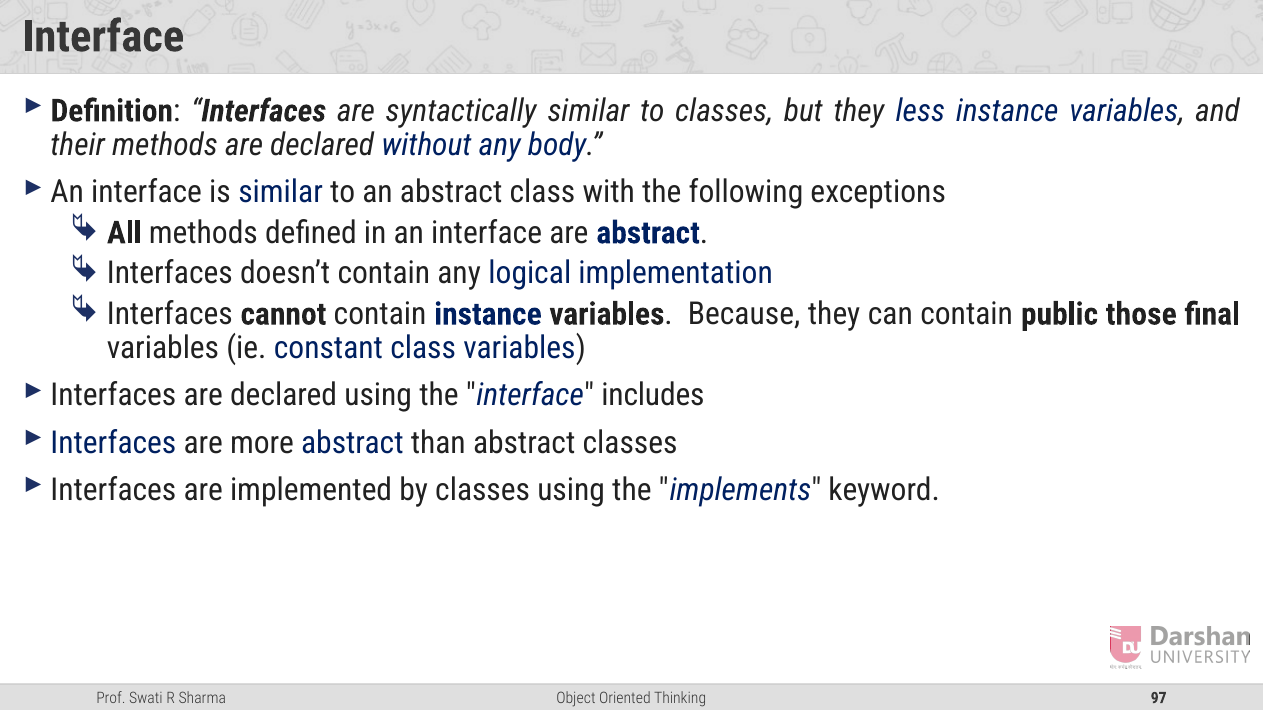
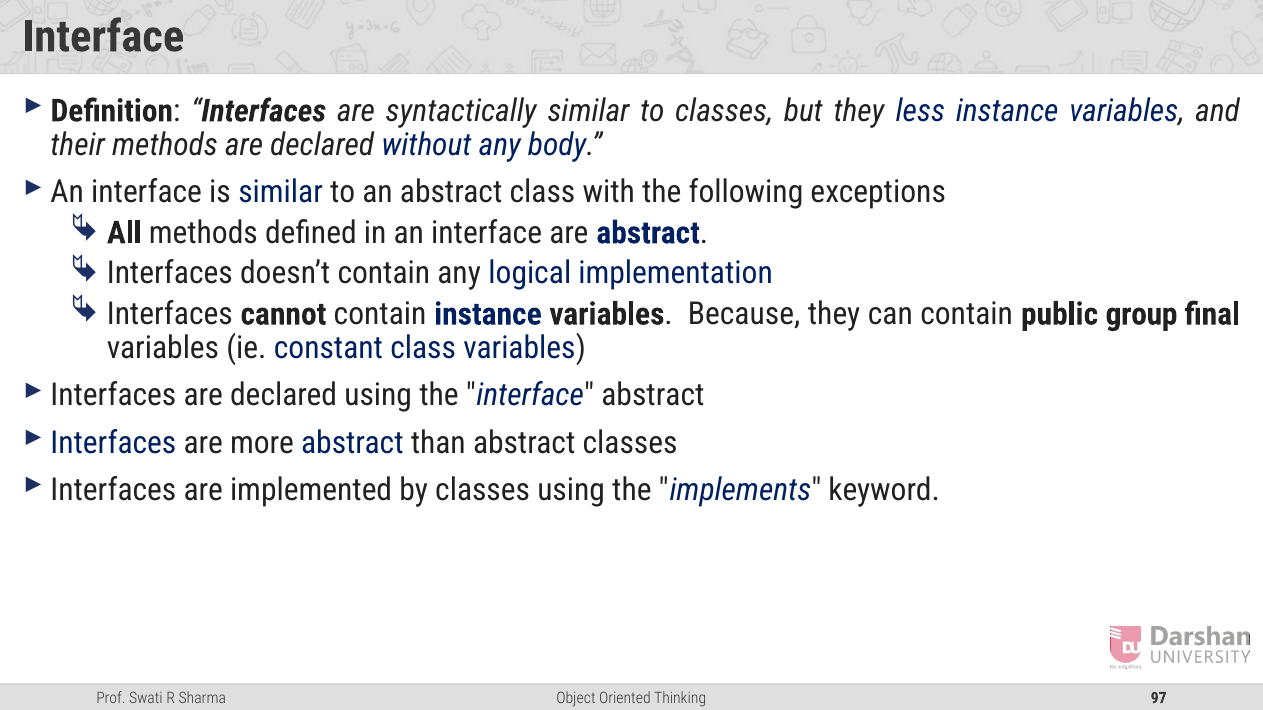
those: those -> group
interface includes: includes -> abstract
